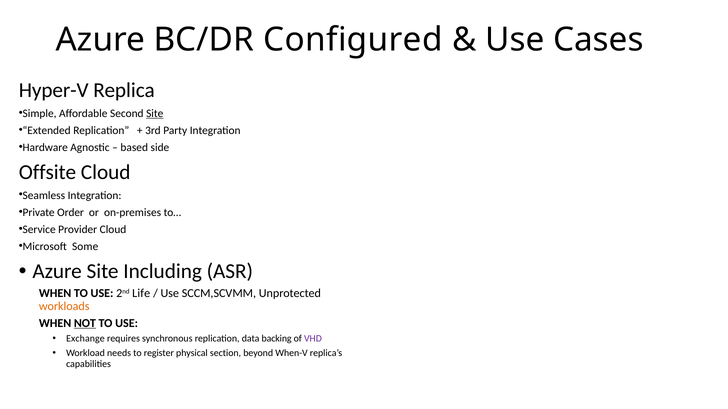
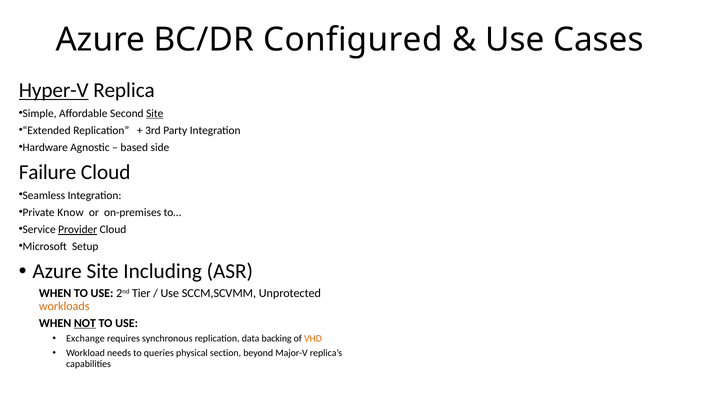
Hyper-V underline: none -> present
Offsite: Offsite -> Failure
Order: Order -> Know
Provider underline: none -> present
Some: Some -> Setup
Life: Life -> Tier
VHD colour: purple -> orange
register: register -> queries
When-V: When-V -> Major-V
